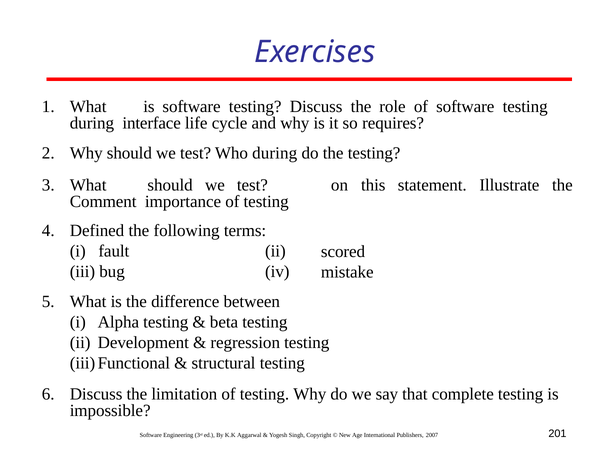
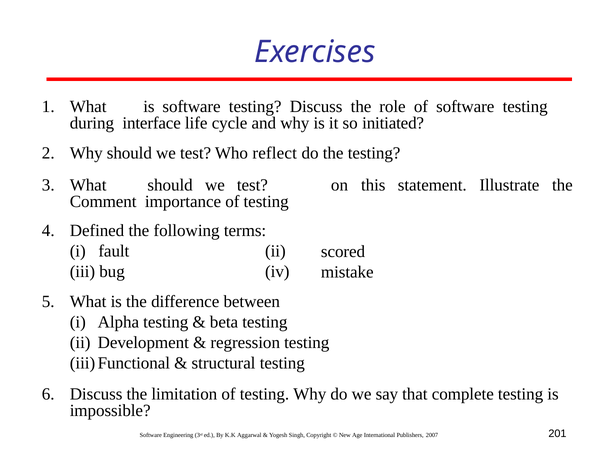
requires: requires -> initiated
Who during: during -> reflect
